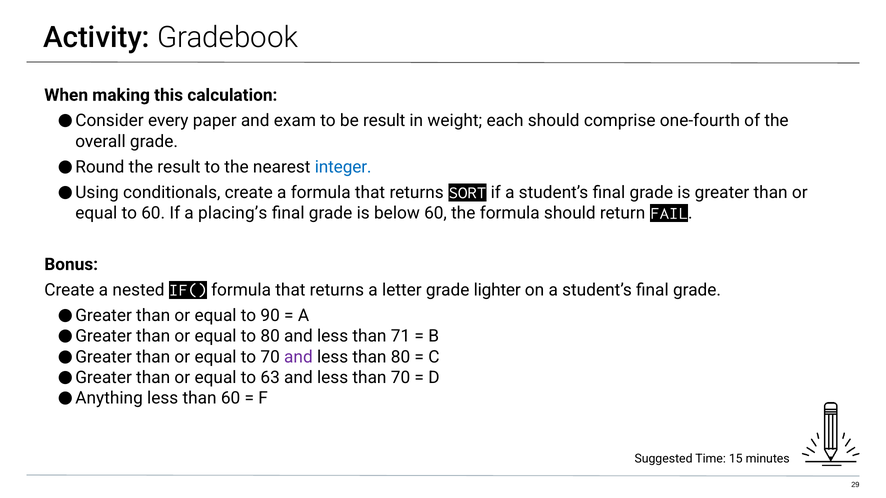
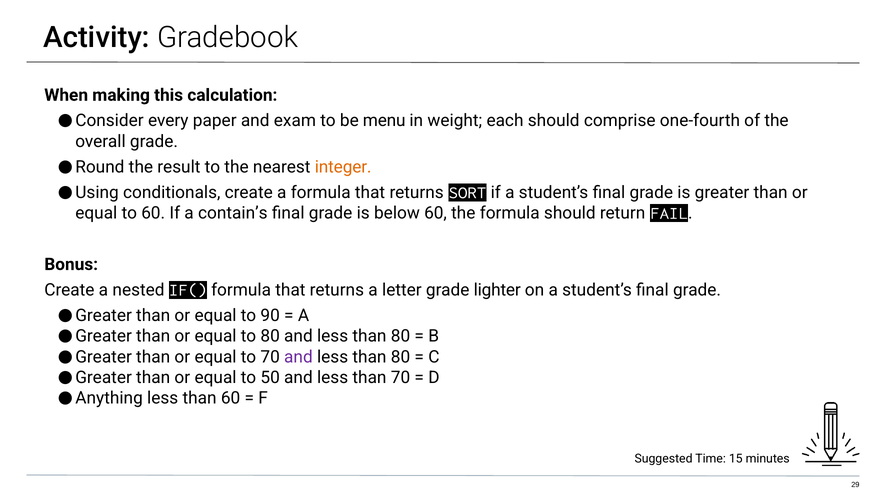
be result: result -> menu
integer colour: blue -> orange
placing’s: placing’s -> contain’s
71 at (401, 336): 71 -> 80
63: 63 -> 50
